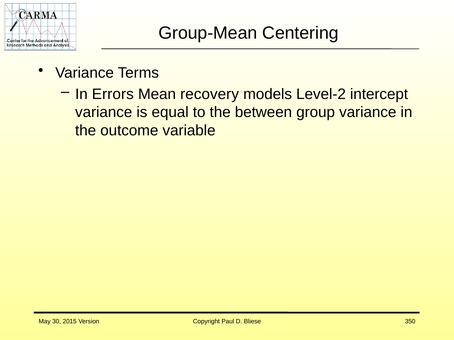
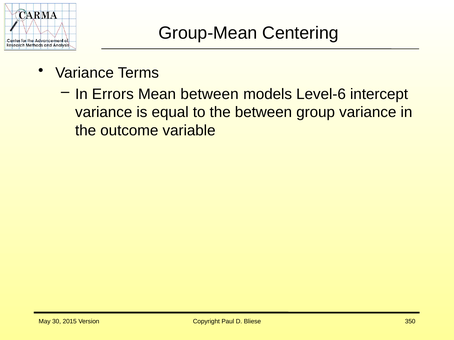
Mean recovery: recovery -> between
Level-2: Level-2 -> Level-6
